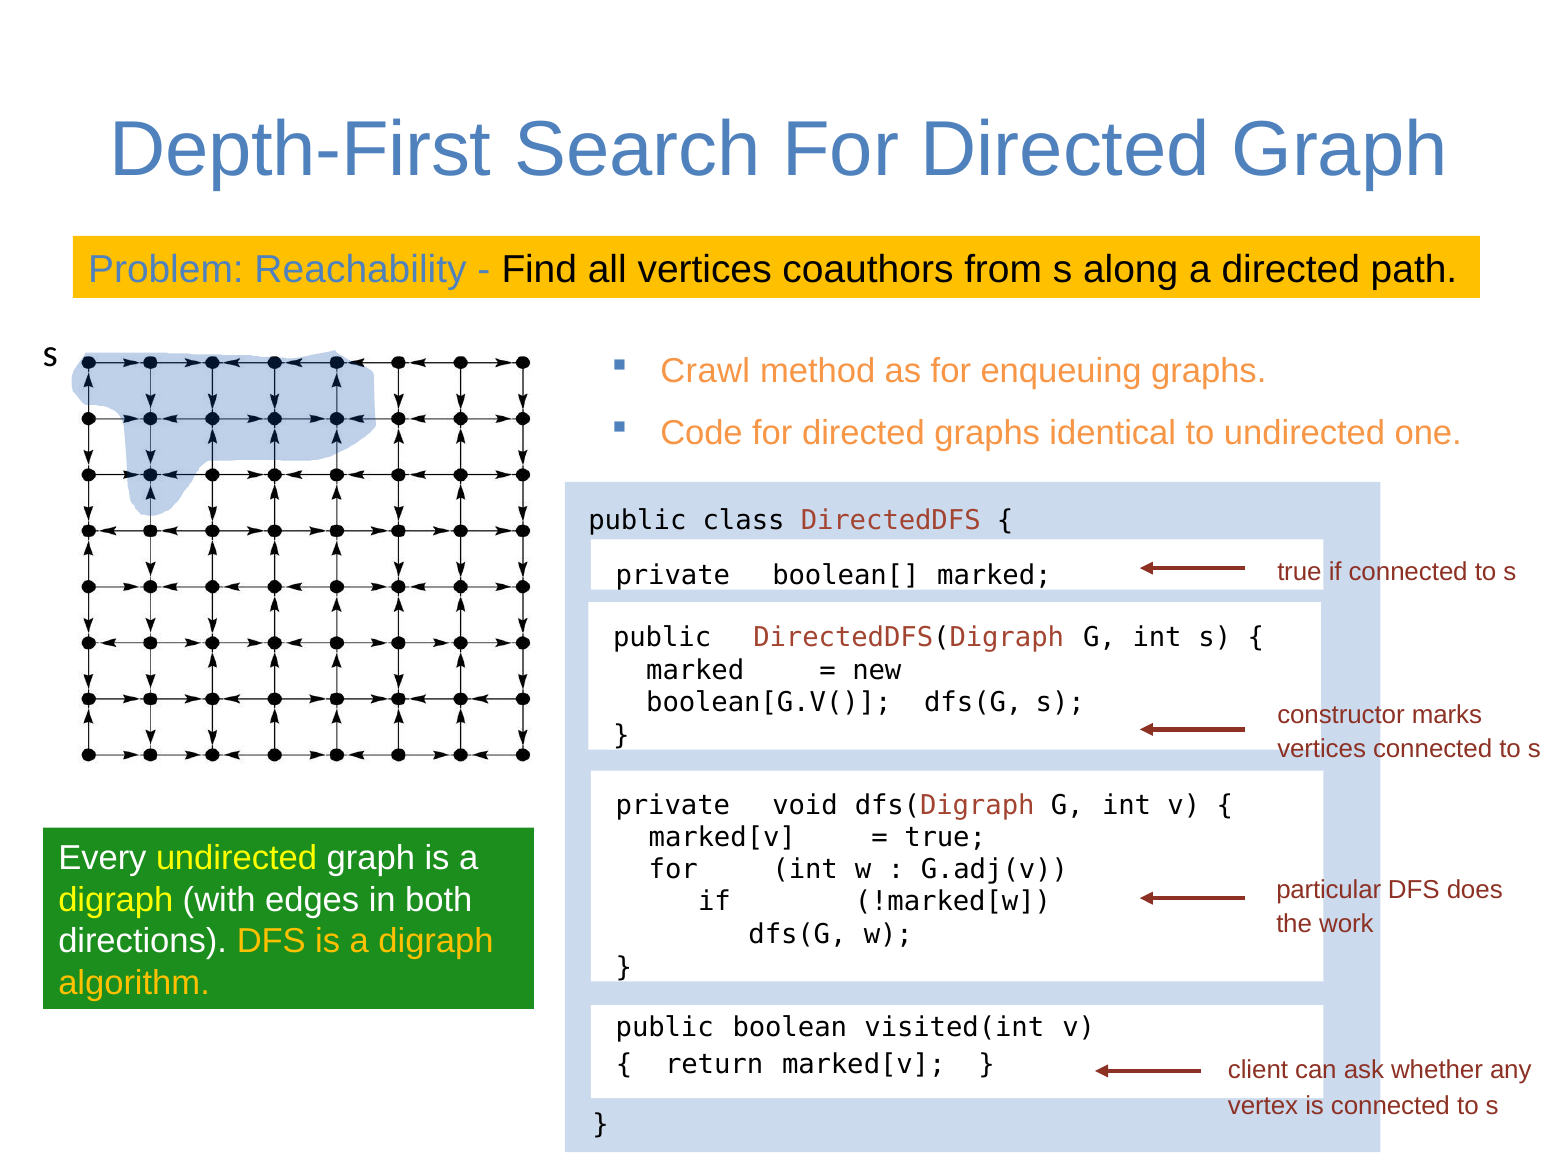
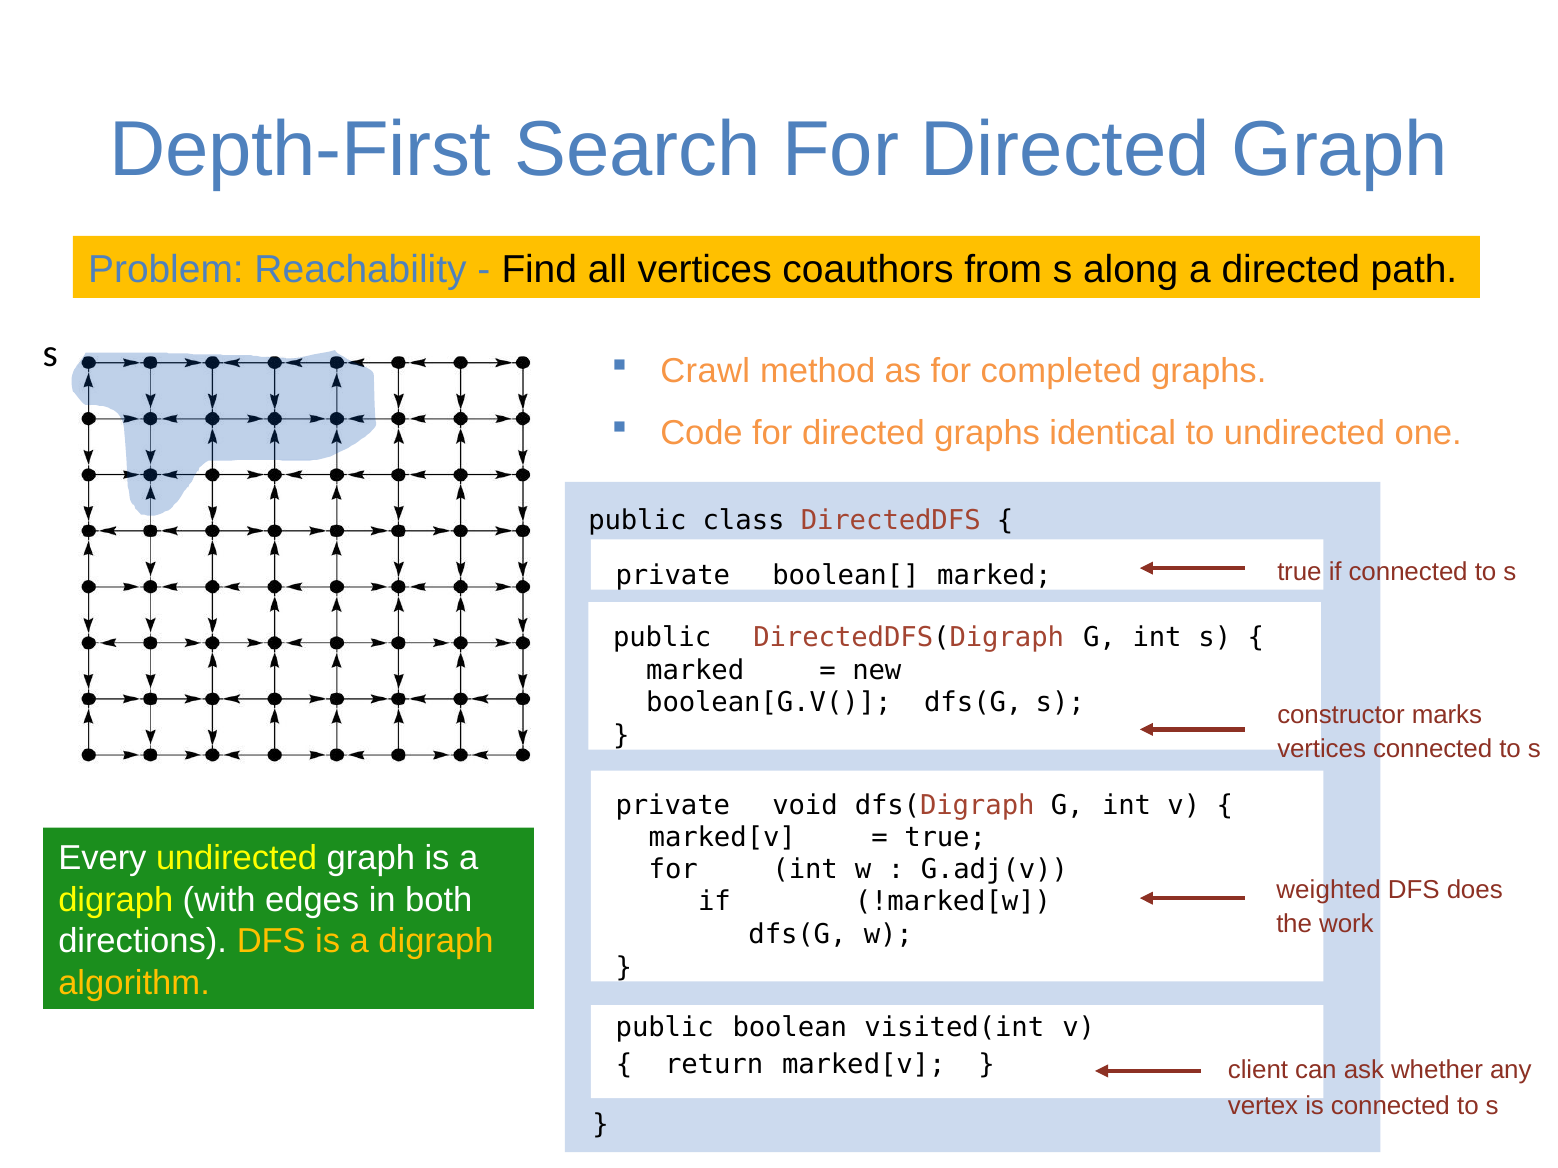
enqueuing: enqueuing -> completed
particular: particular -> weighted
